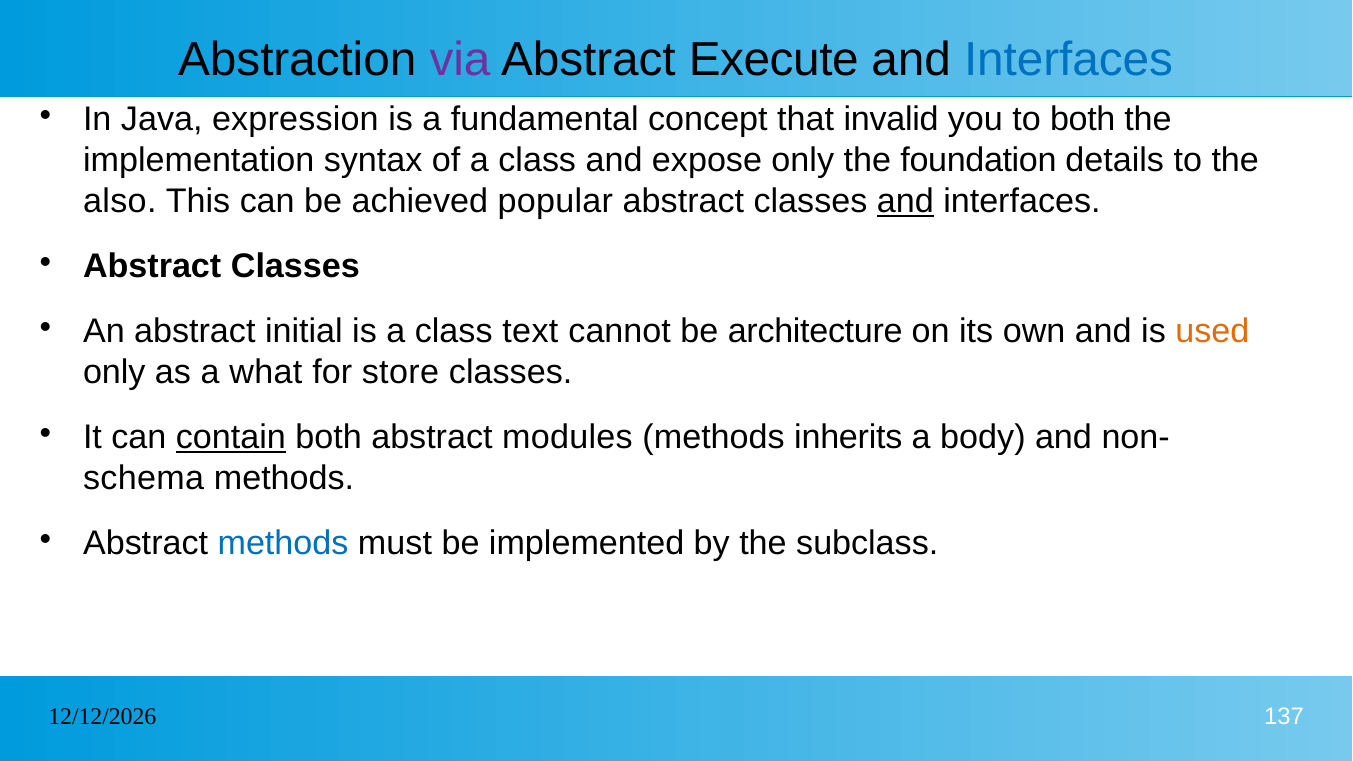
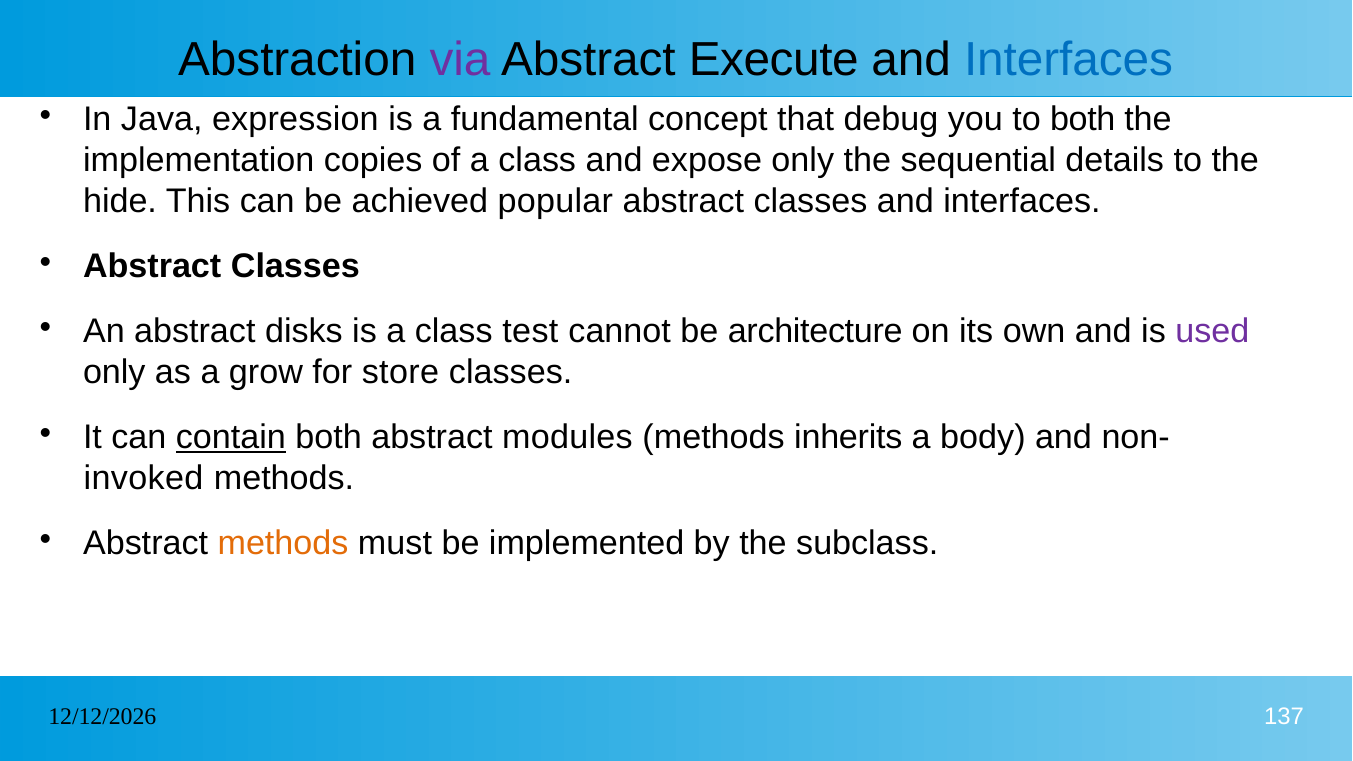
invalid: invalid -> debug
syntax: syntax -> copies
foundation: foundation -> sequential
also: also -> hide
and at (905, 201) underline: present -> none
initial: initial -> disks
text: text -> test
used colour: orange -> purple
what: what -> grow
schema: schema -> invoked
methods at (283, 544) colour: blue -> orange
